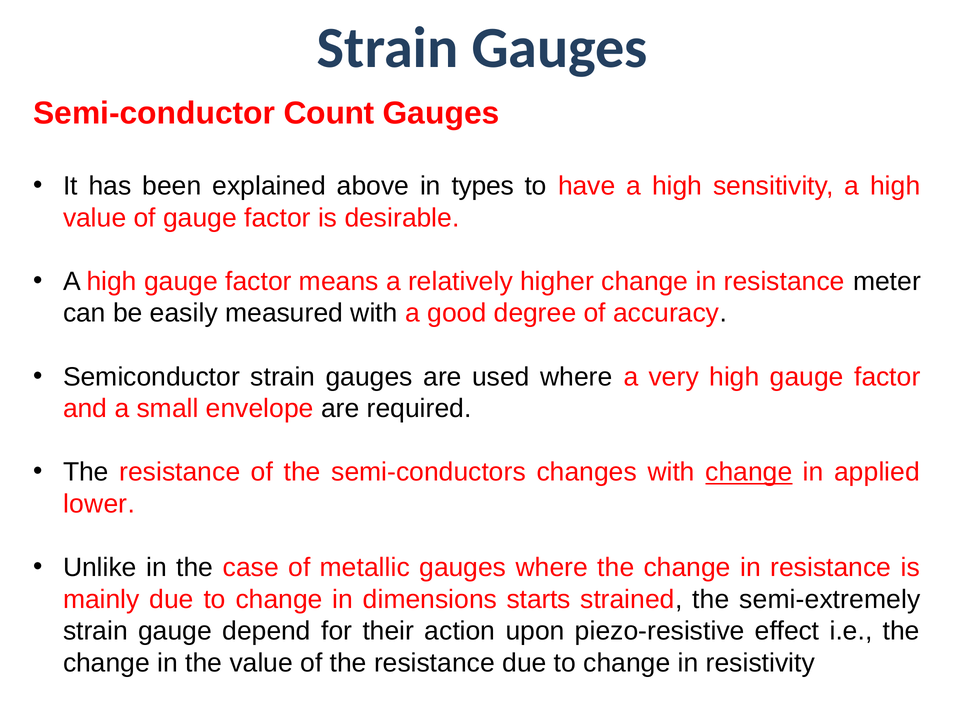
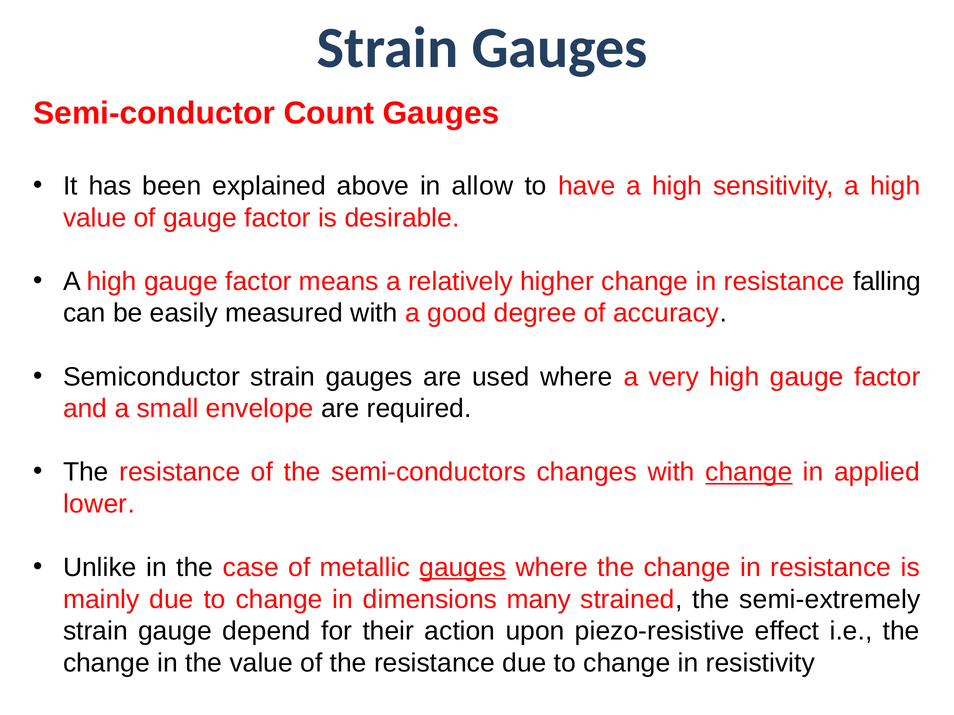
types: types -> allow
meter: meter -> falling
gauges at (463, 568) underline: none -> present
starts: starts -> many
